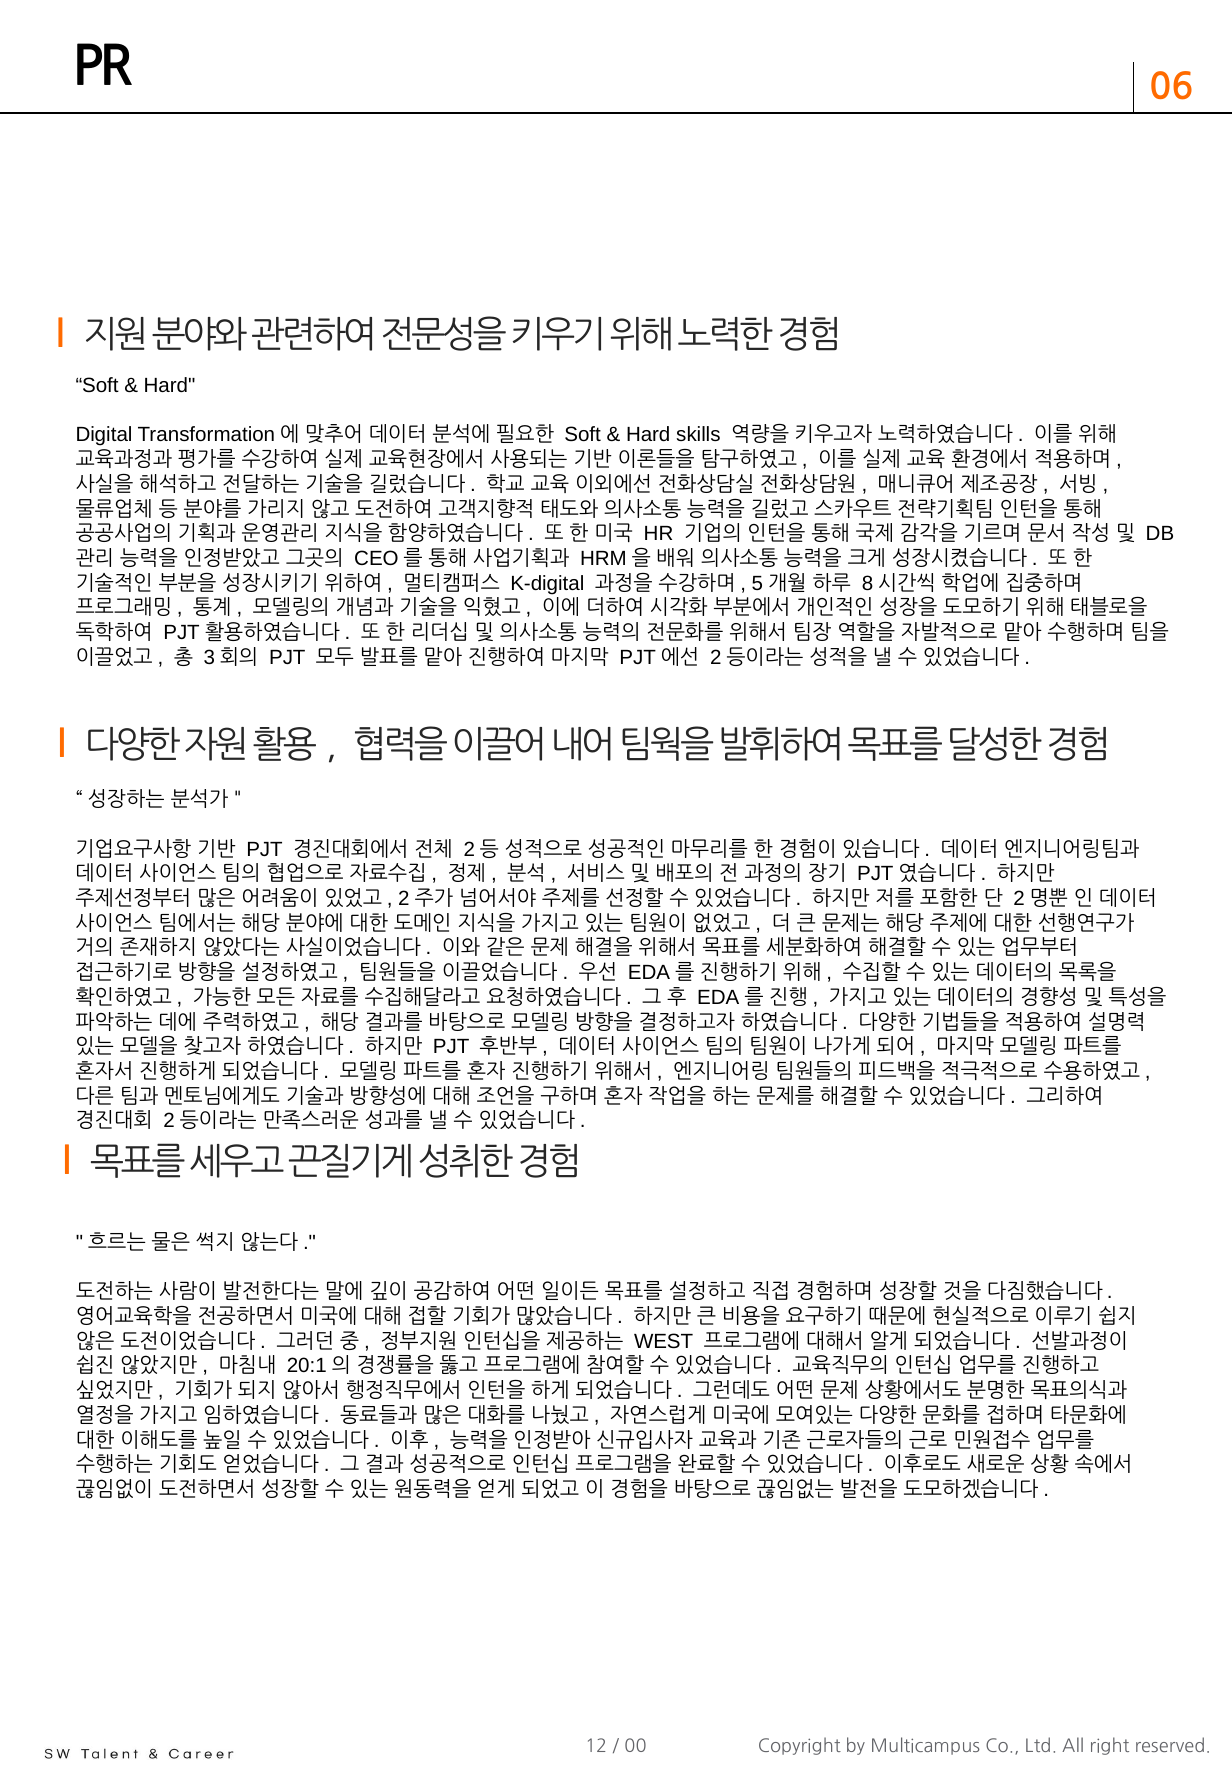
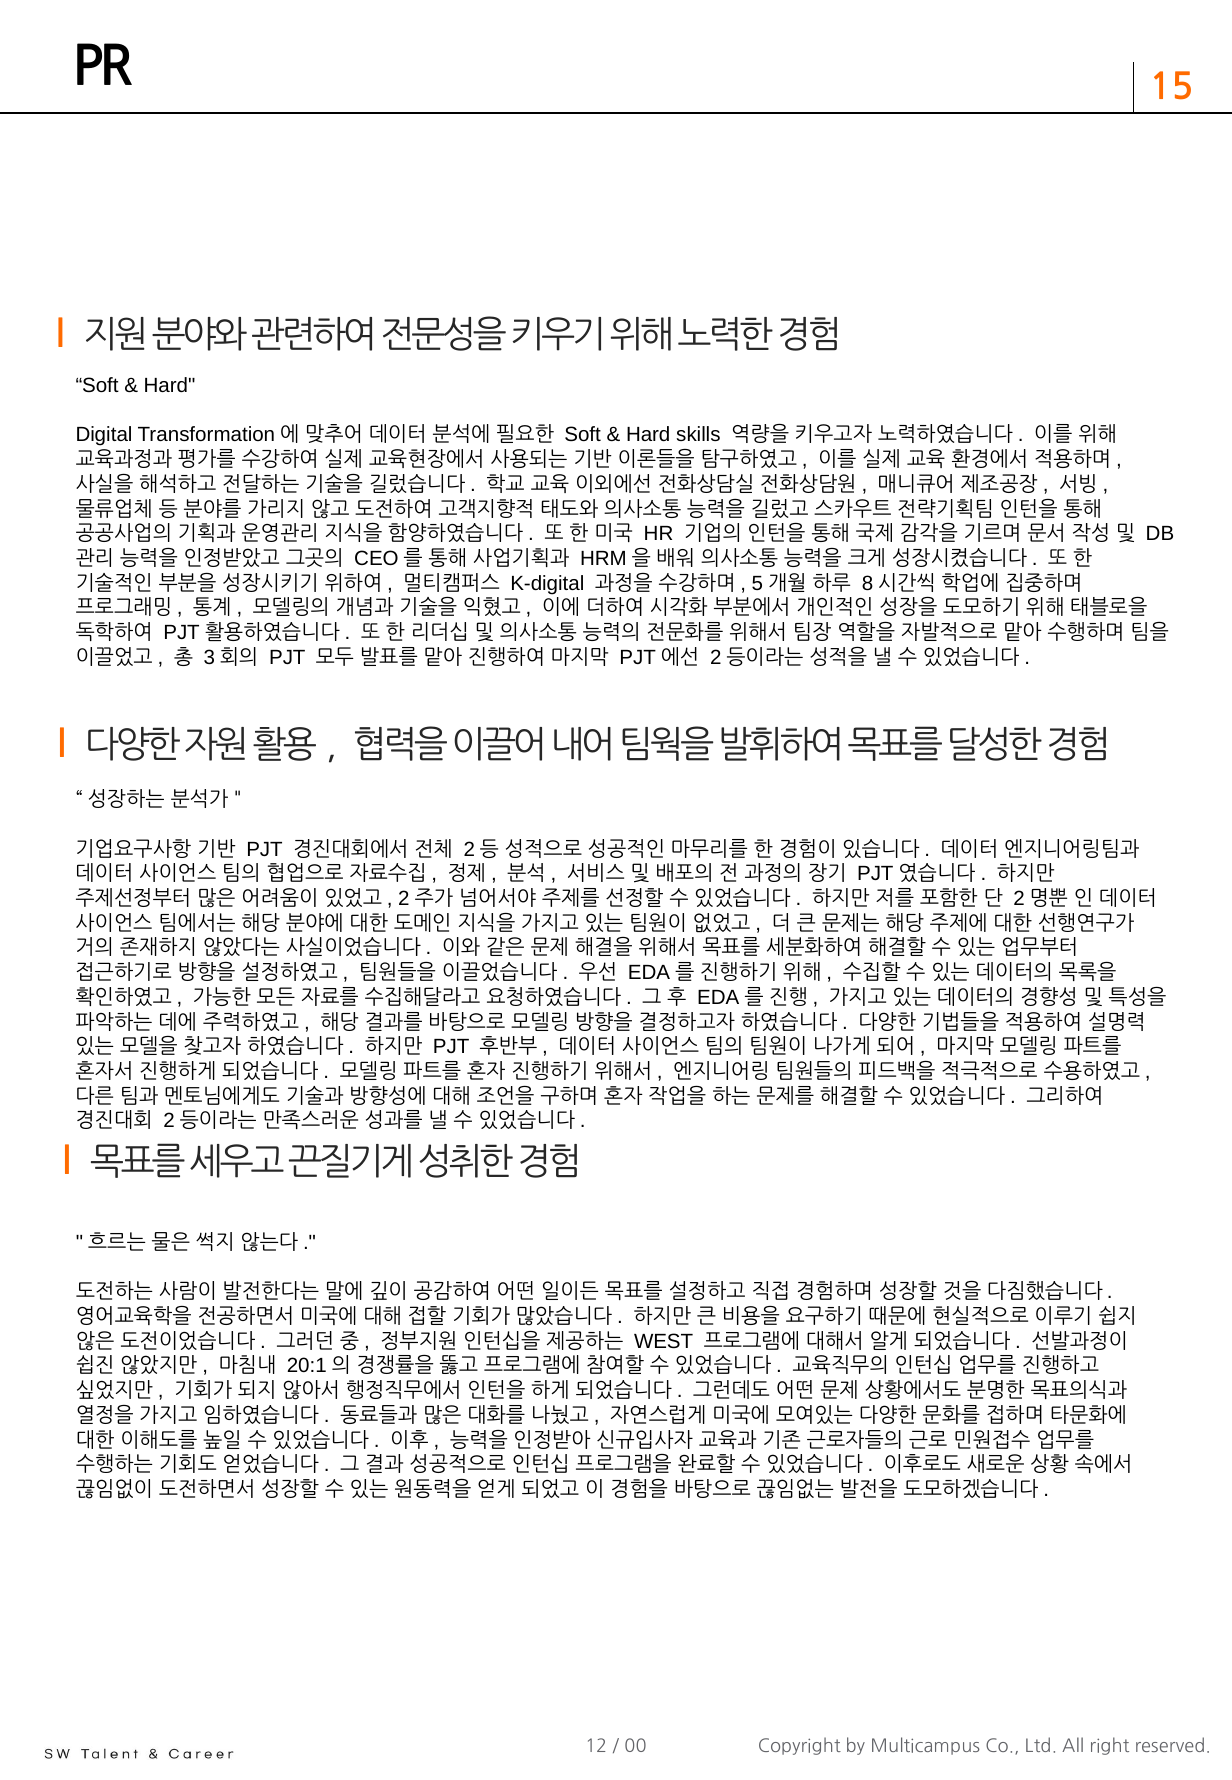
06: 06 -> 15
